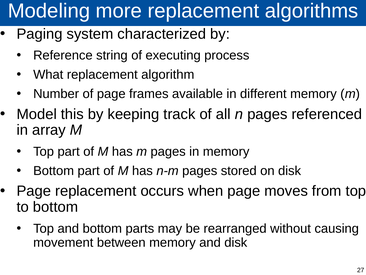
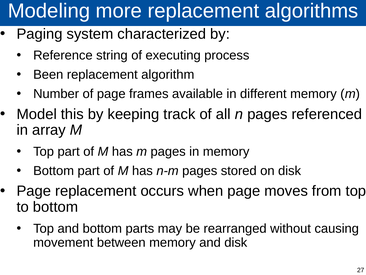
What: What -> Been
